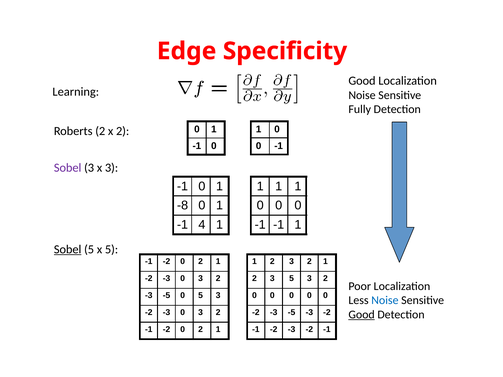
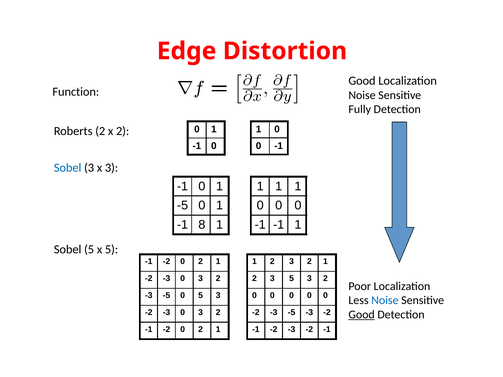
Specificity: Specificity -> Distortion
Learning: Learning -> Function
Sobel at (68, 168) colour: purple -> blue
-8 at (183, 206): -8 -> -5
4: 4 -> 8
Sobel at (68, 250) underline: present -> none
